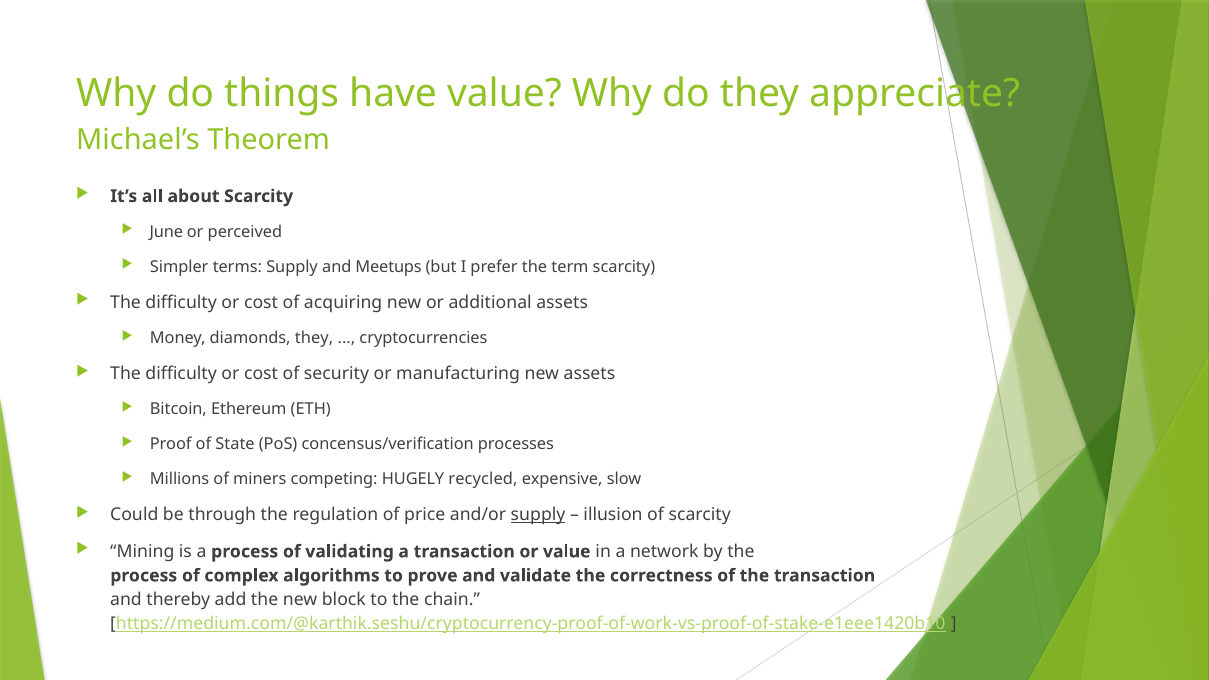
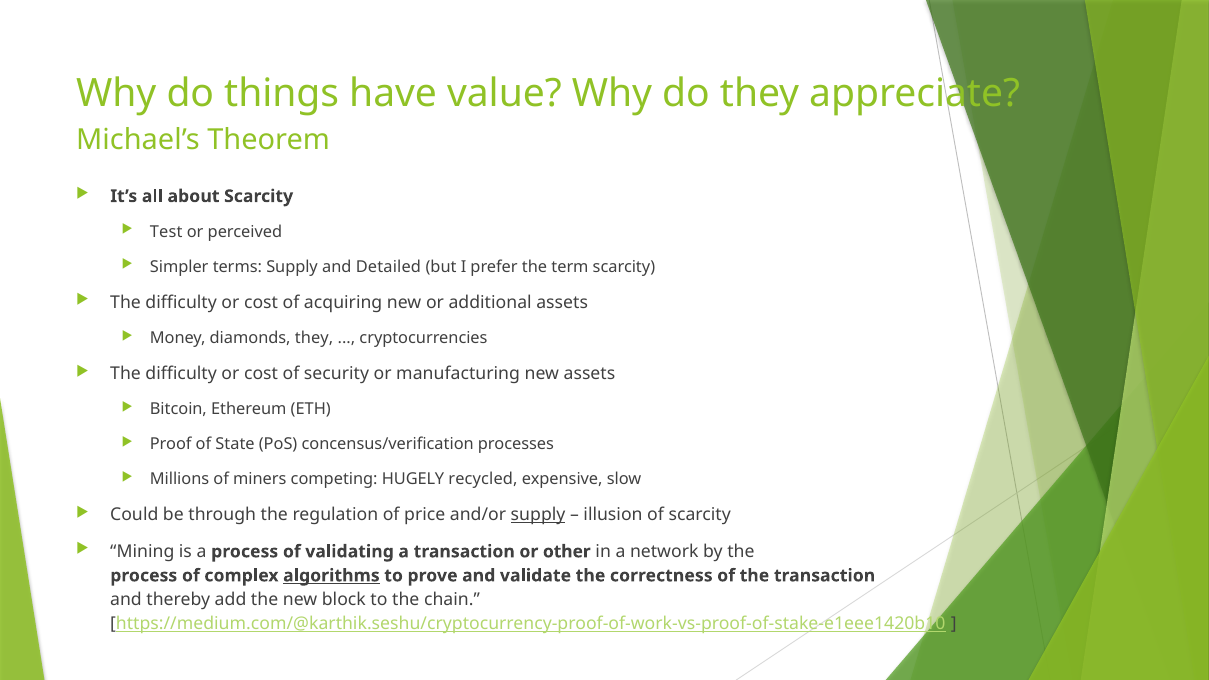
June: June -> Test
Meetups: Meetups -> Detailed
or value: value -> other
algorithms underline: none -> present
